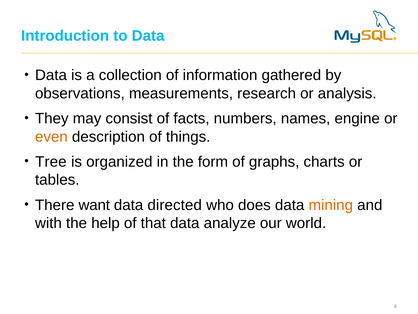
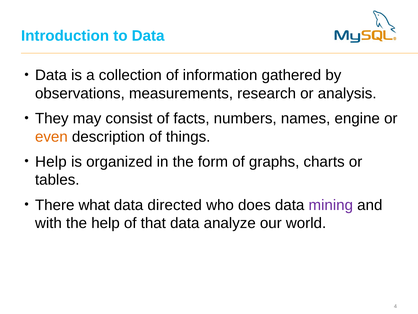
Tree at (51, 162): Tree -> Help
want: want -> what
mining colour: orange -> purple
